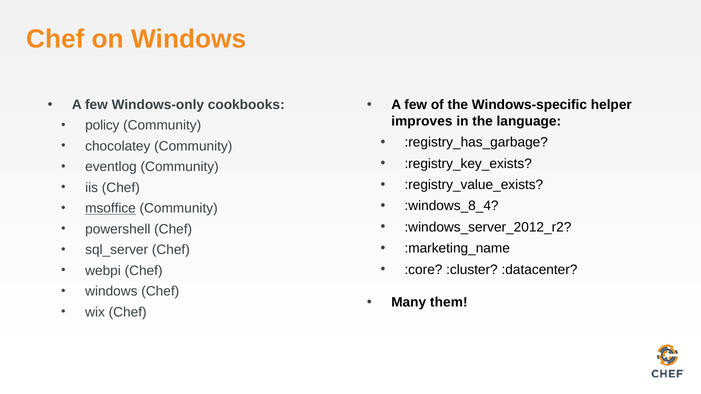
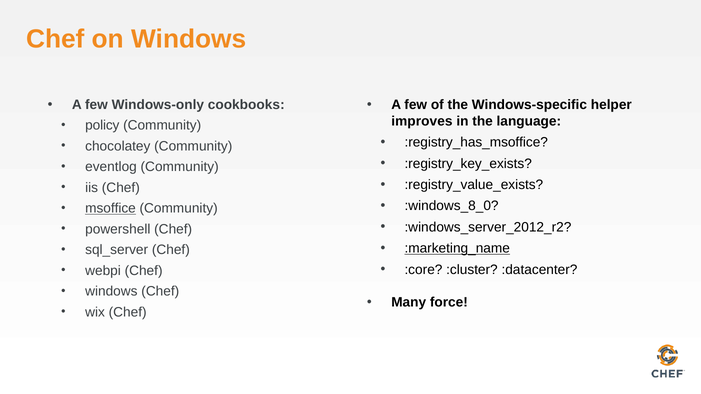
:registry_has_garbage: :registry_has_garbage -> :registry_has_msoffice
:windows_8_4: :windows_8_4 -> :windows_8_0
:marketing_name underline: none -> present
them: them -> force
